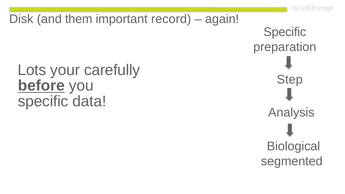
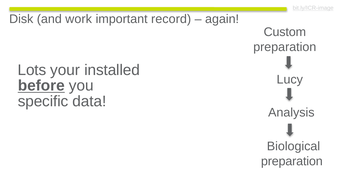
them: them -> work
Specific at (285, 32): Specific -> Custom
carefully: carefully -> installed
Step: Step -> Lucy
segmented at (292, 161): segmented -> preparation
